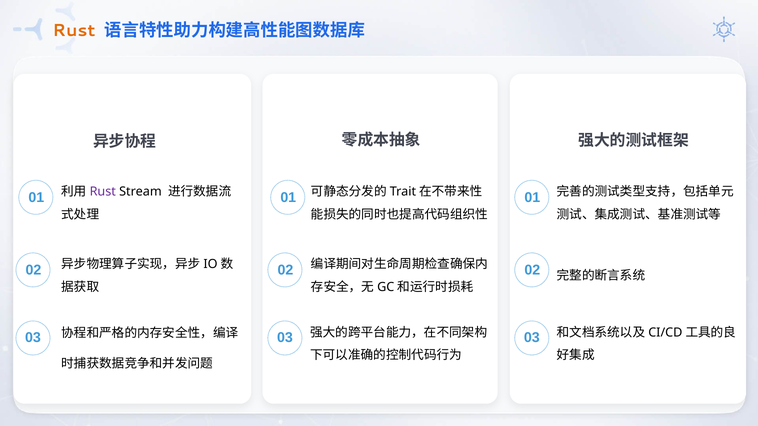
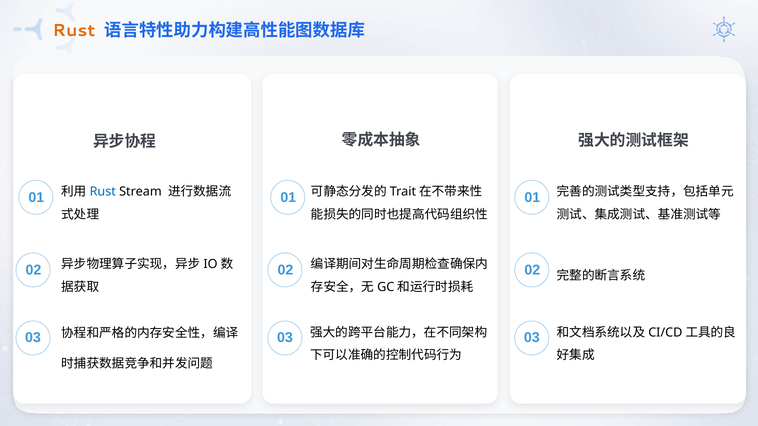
Rust at (103, 192) colour: purple -> blue
